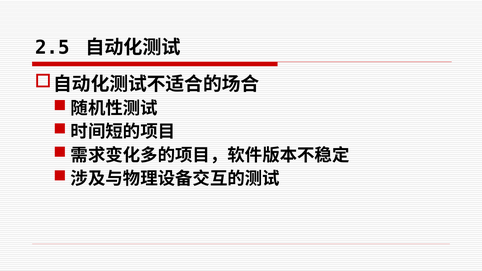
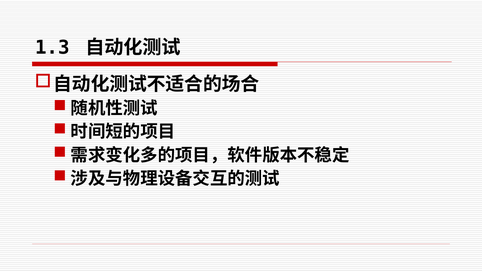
2.5: 2.5 -> 1.3
